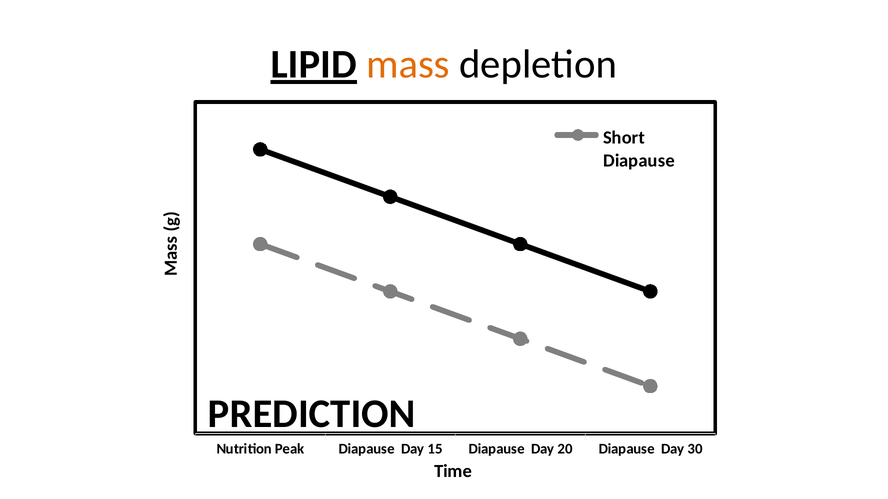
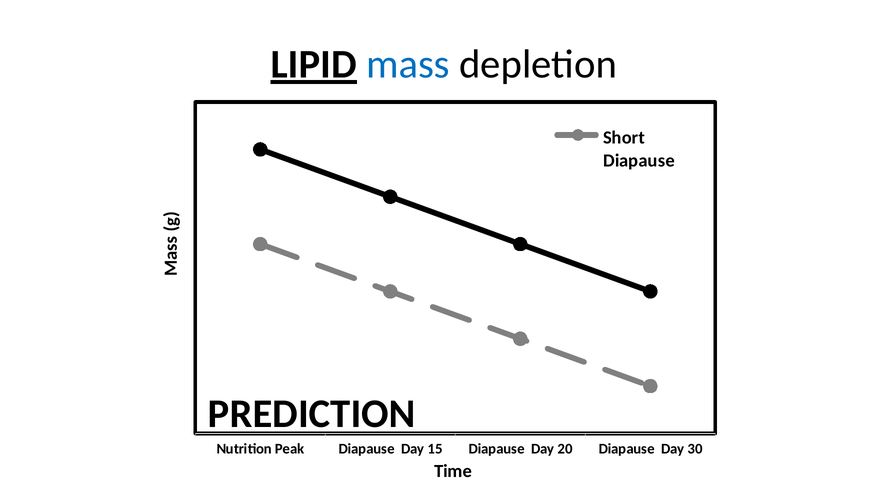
mass colour: orange -> blue
